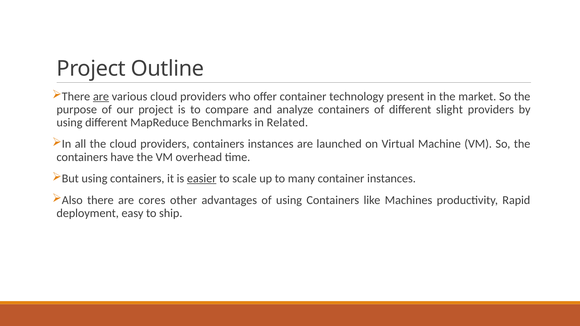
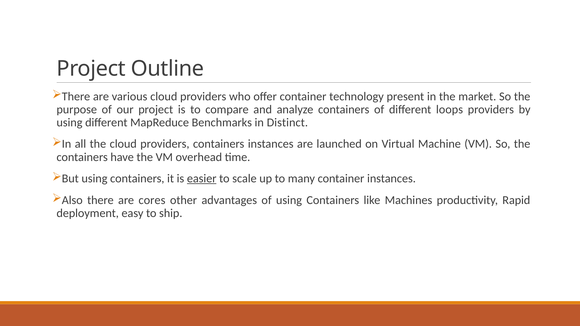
are at (101, 96) underline: present -> none
slight: slight -> loops
Related: Related -> Distinct
